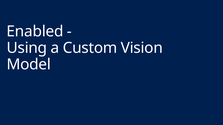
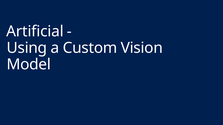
Enabled: Enabled -> Artificial
